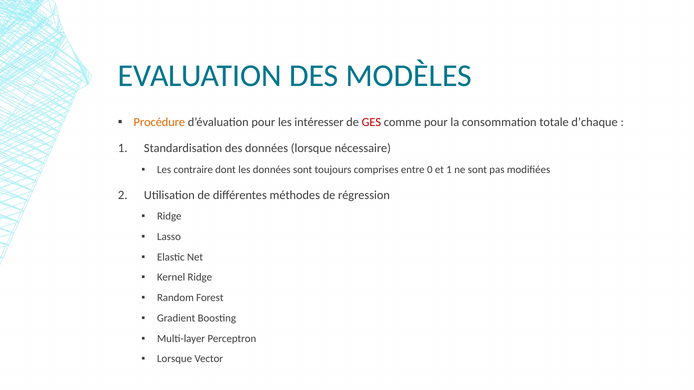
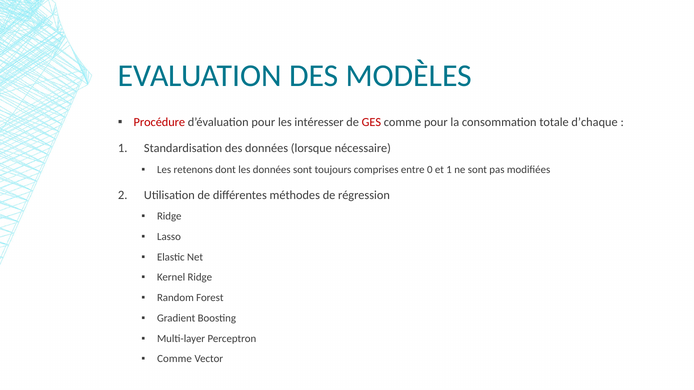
Procédure colour: orange -> red
contraire: contraire -> retenons
Lorsque at (175, 359): Lorsque -> Comme
